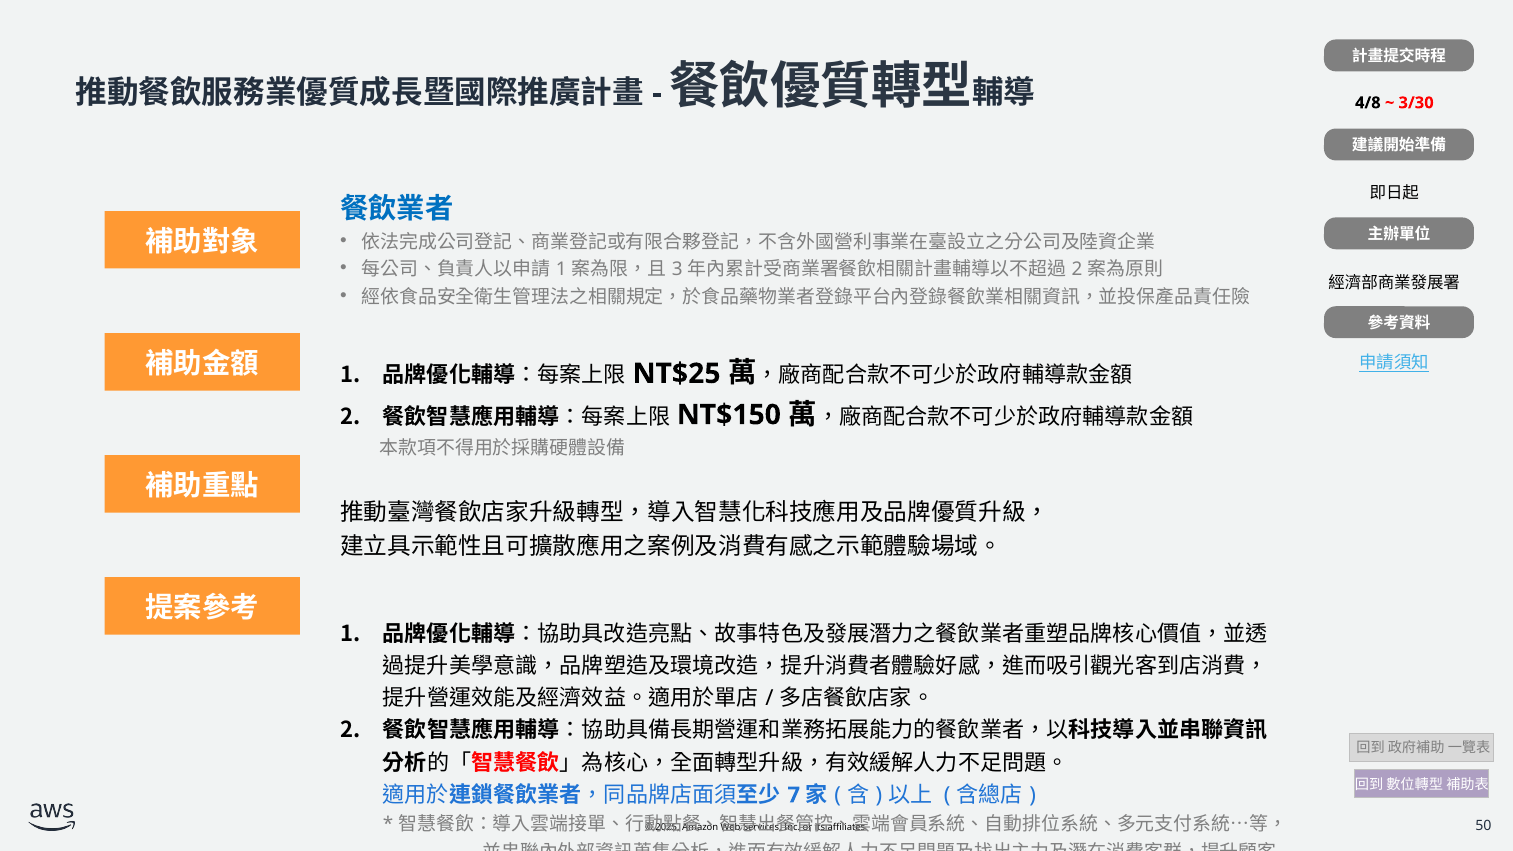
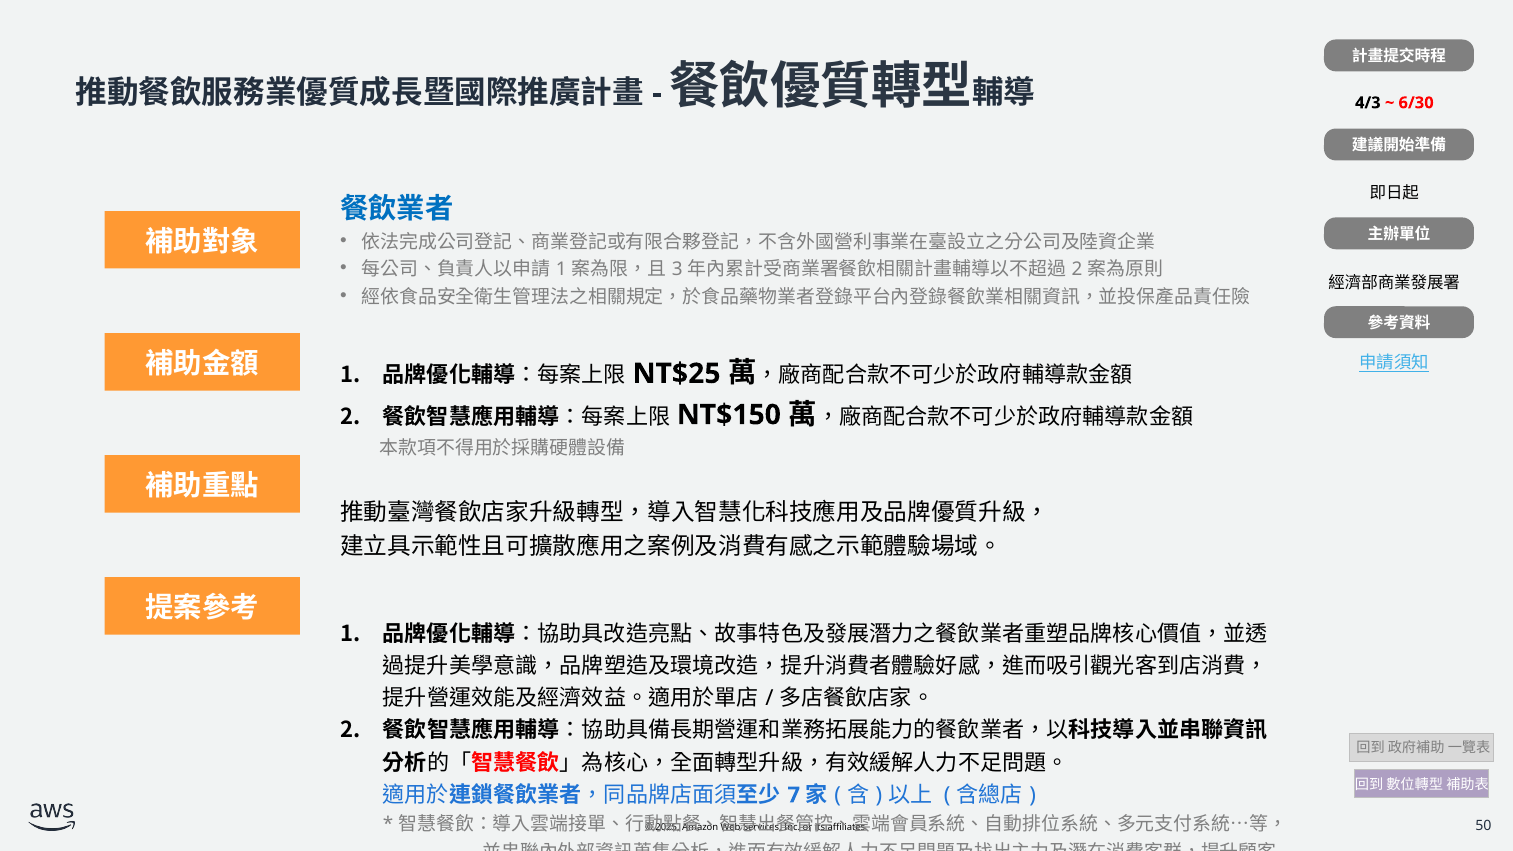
4/8: 4/8 -> 4/3
3/30: 3/30 -> 6/30
